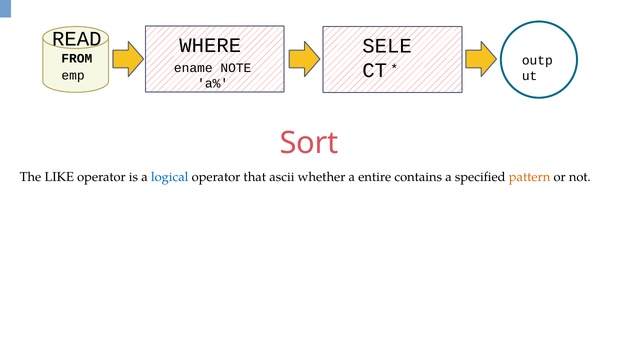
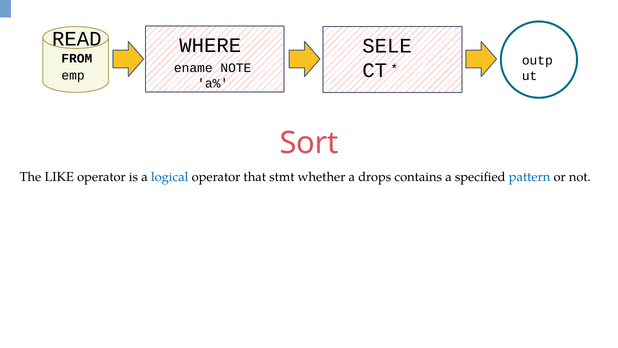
ascii: ascii -> stmt
entire: entire -> drops
pattern colour: orange -> blue
